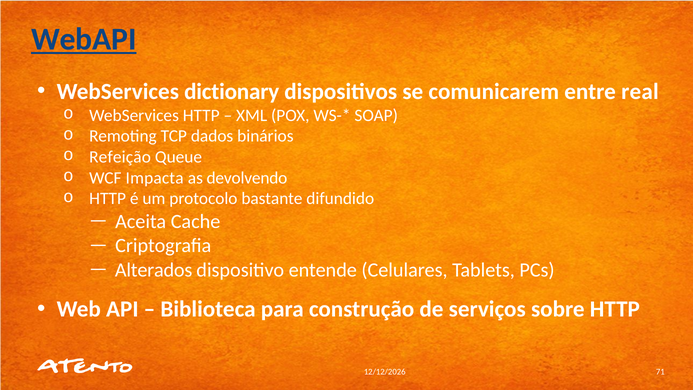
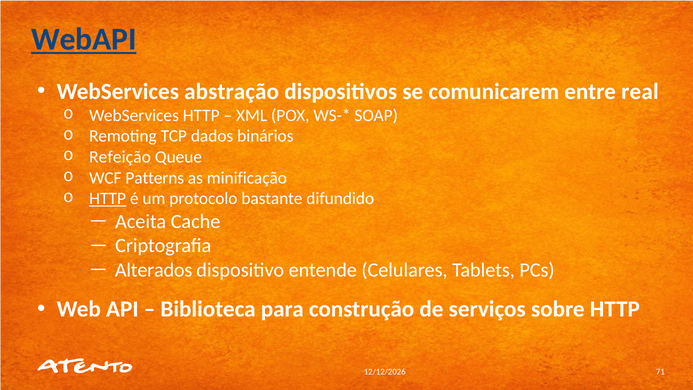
dictionary: dictionary -> abstração
Impacta: Impacta -> Patterns
devolvendo: devolvendo -> minificação
HTTP at (108, 198) underline: none -> present
